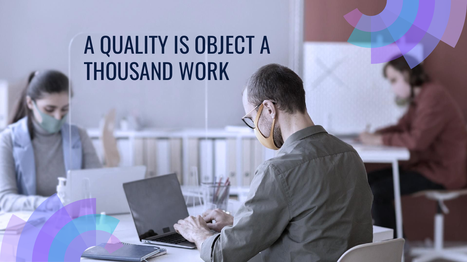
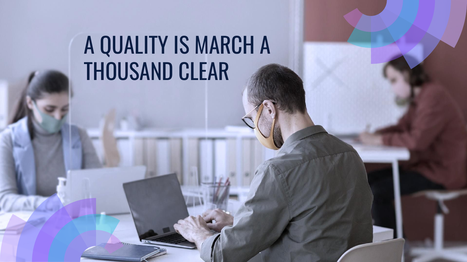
OBJECT: OBJECT -> MARCH
WORK: WORK -> CLEAR
